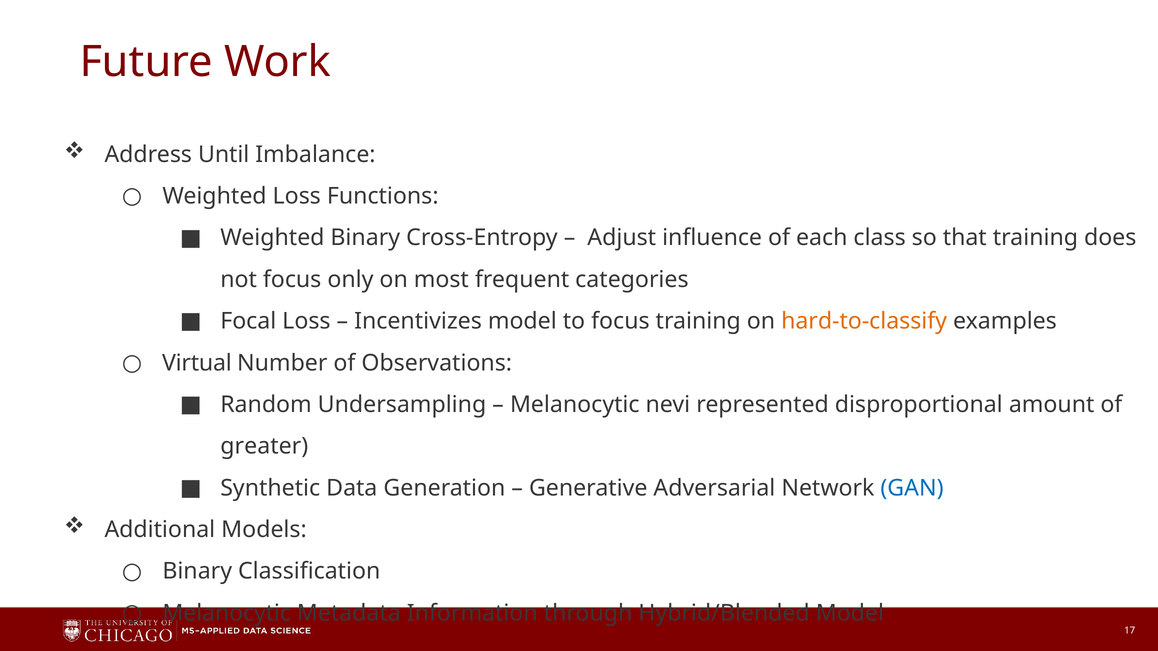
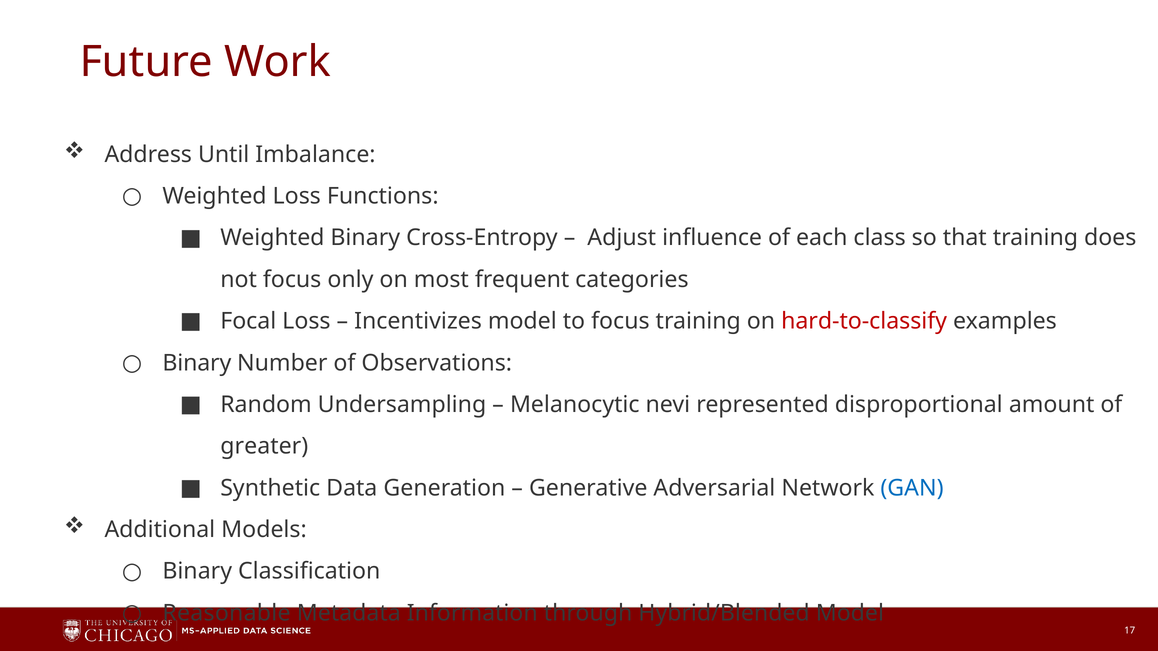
hard-to-classify colour: orange -> red
Virtual at (197, 363): Virtual -> Binary
Melanocytic at (227, 613): Melanocytic -> Reasonable
